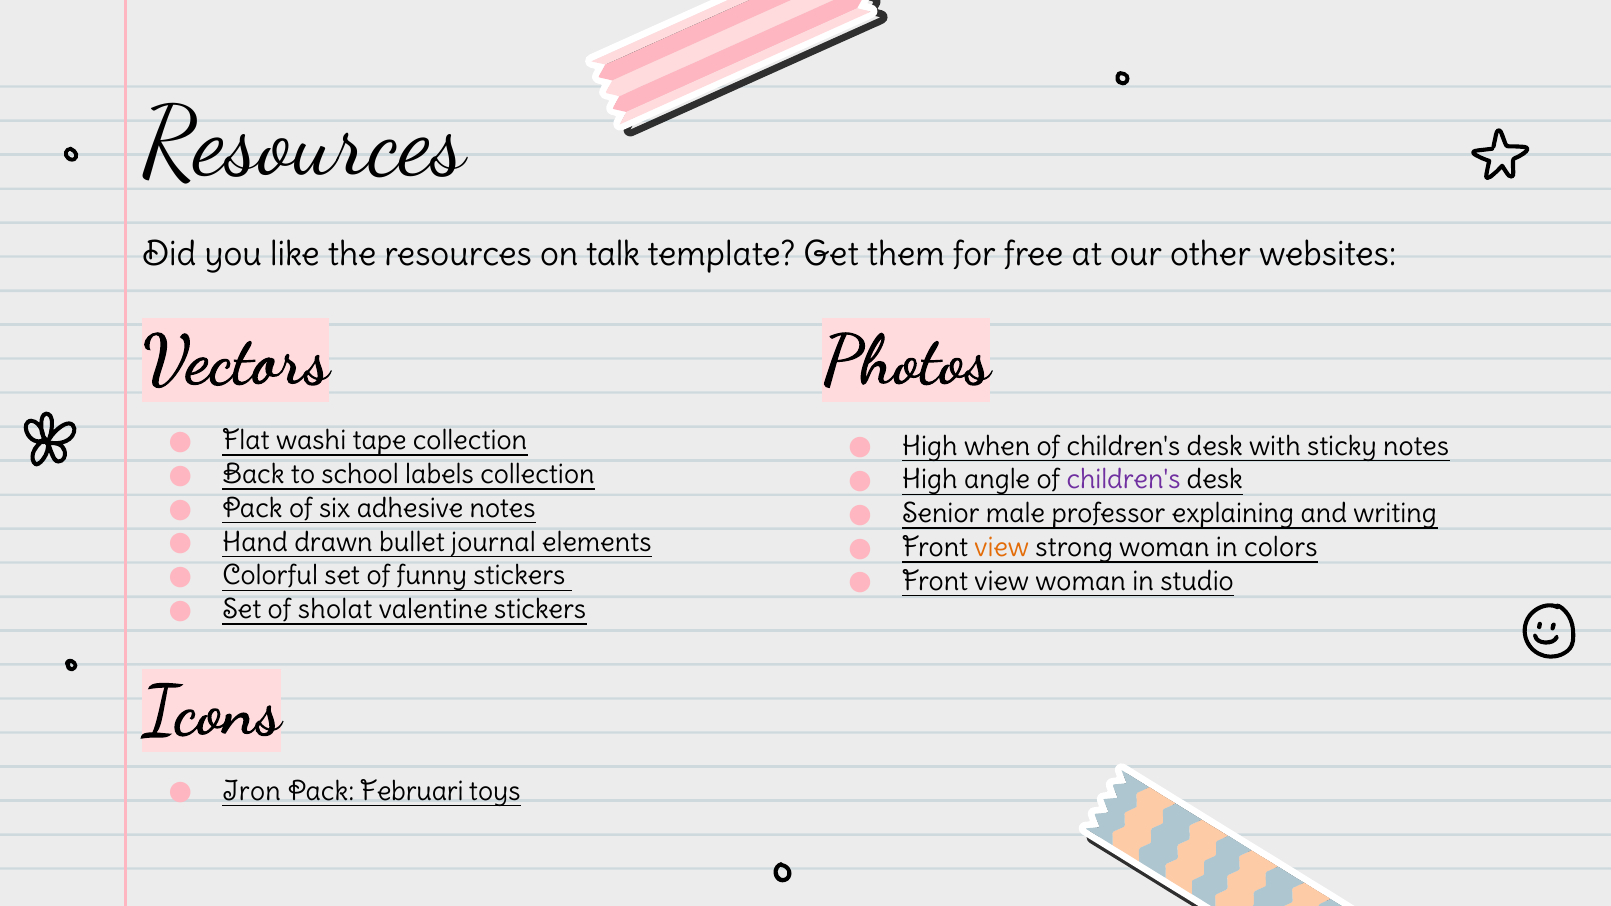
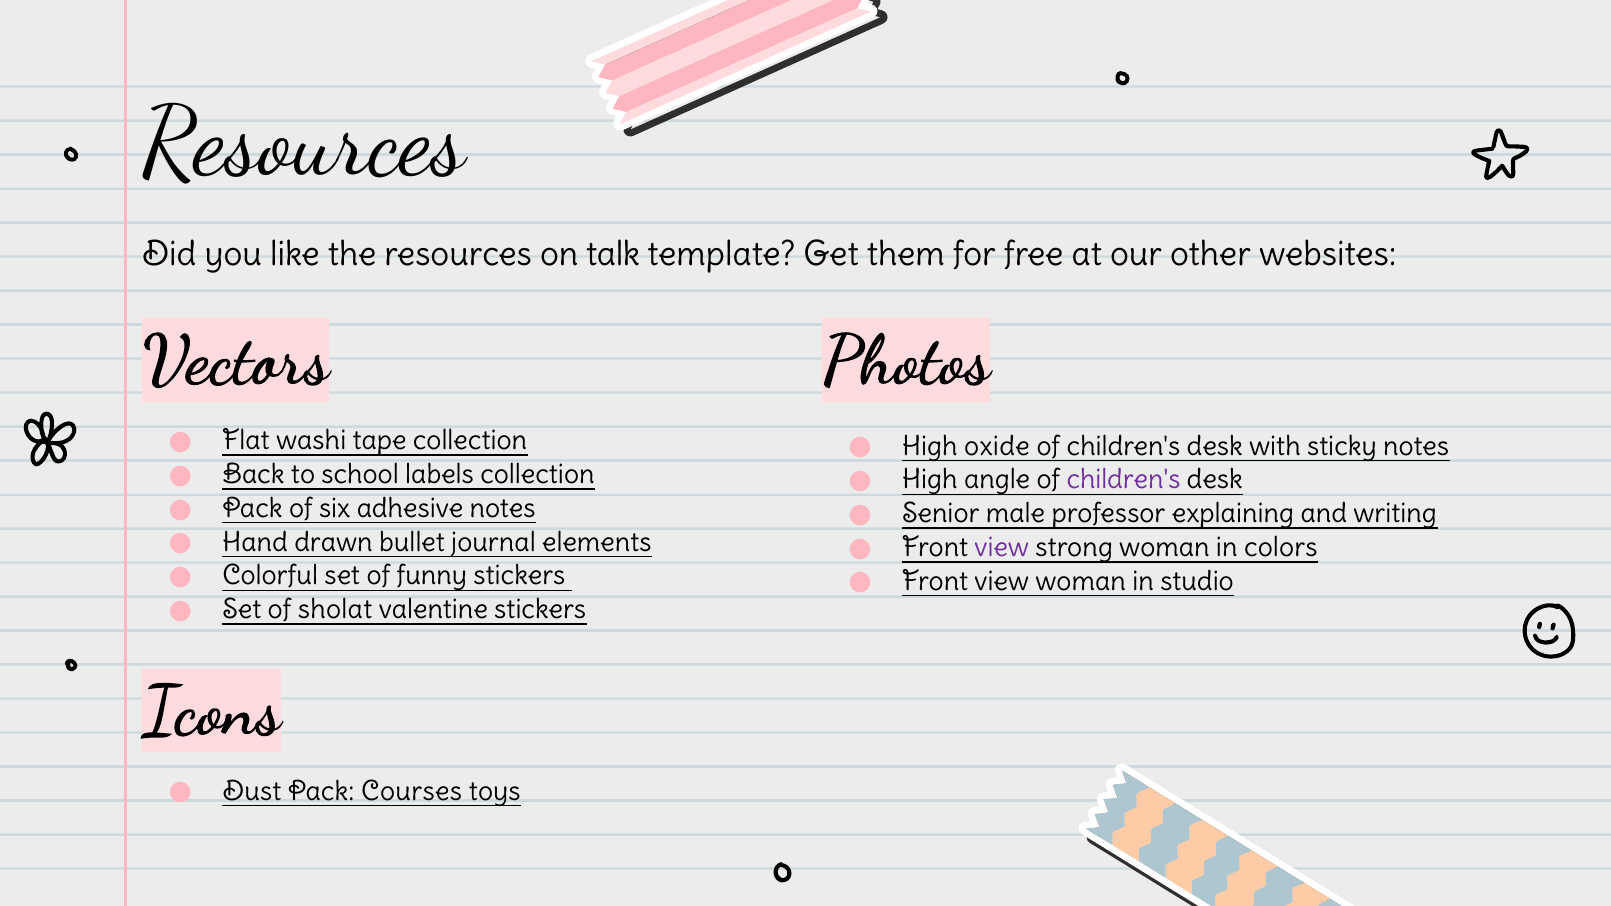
when: when -> oxide
view at (1002, 548) colour: orange -> purple
Iron: Iron -> Dust
Februari: Februari -> Courses
